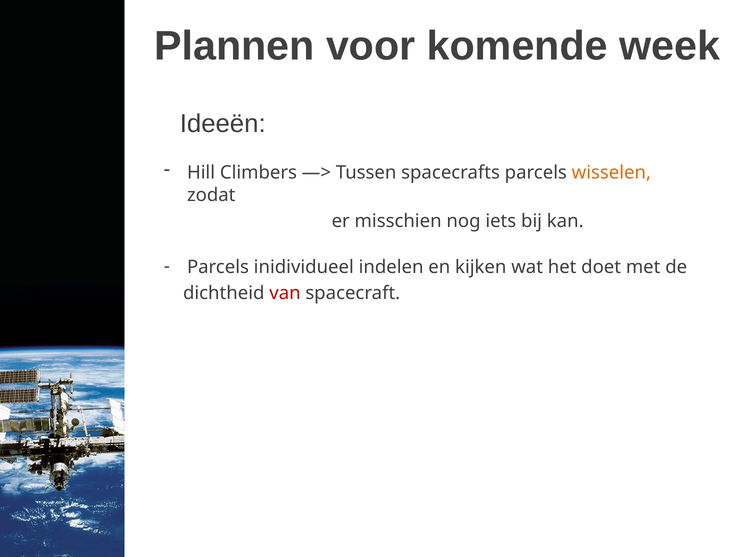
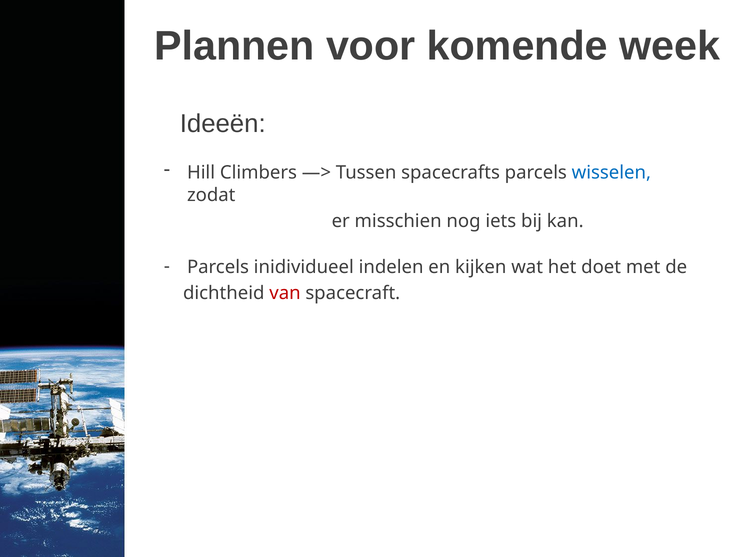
wisselen colour: orange -> blue
